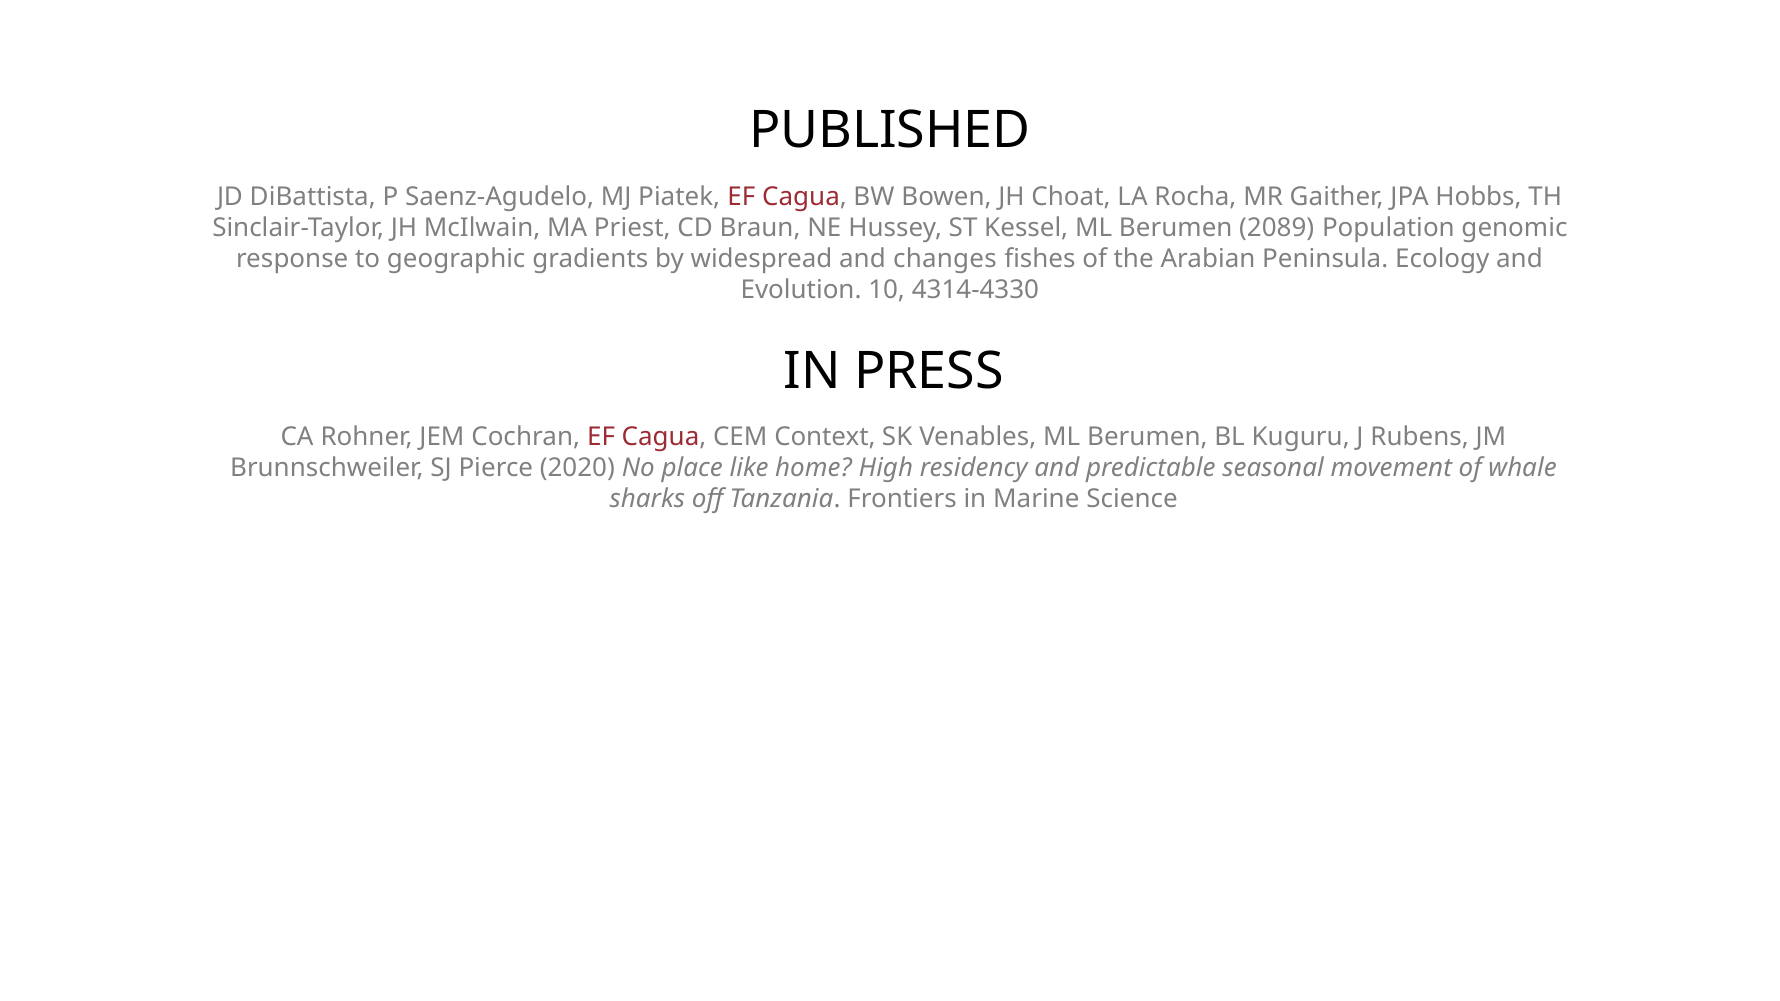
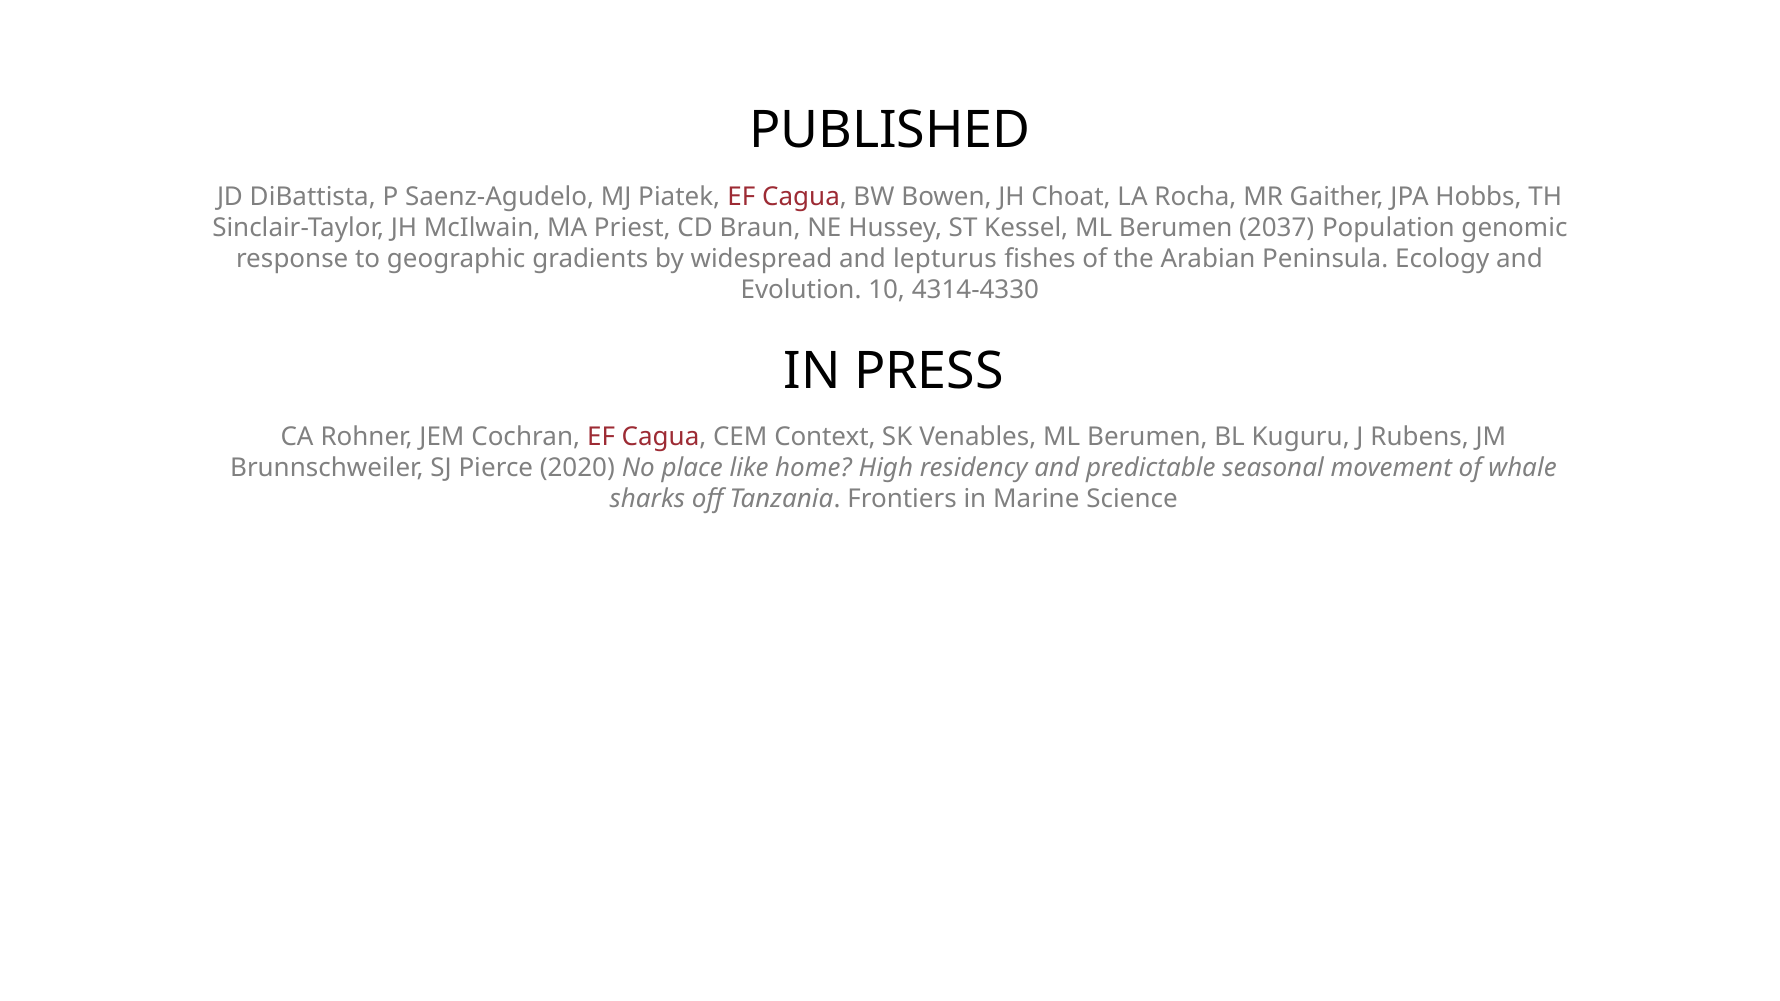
2089: 2089 -> 2037
changes: changes -> lepturus
